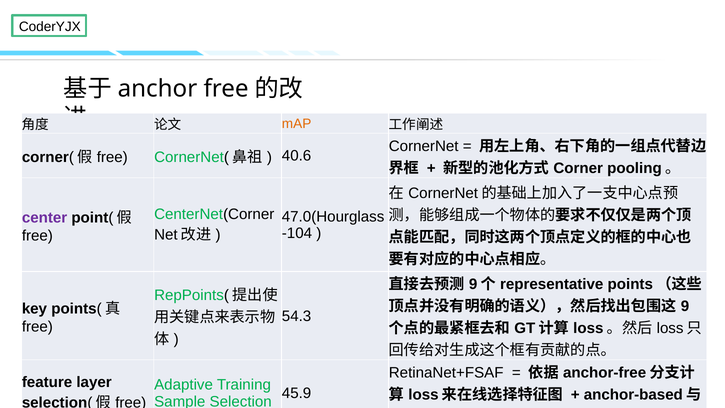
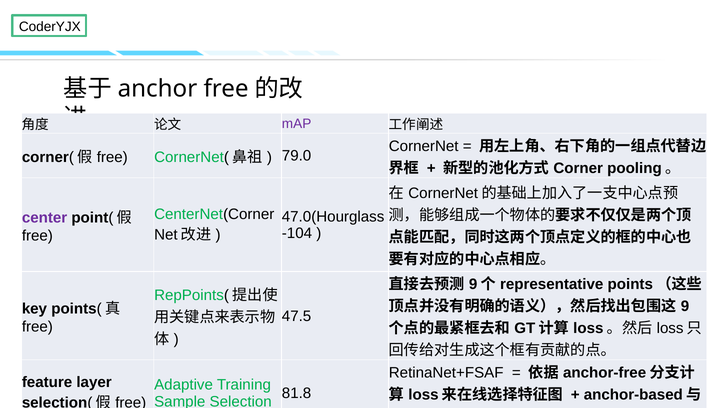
mAP colour: orange -> purple
40.6: 40.6 -> 79.0
54.3: 54.3 -> 47.5
45.9: 45.9 -> 81.8
